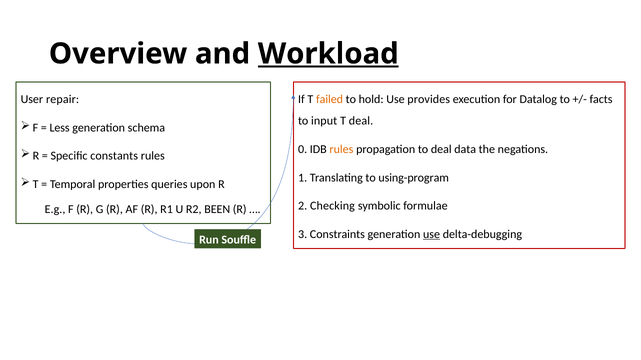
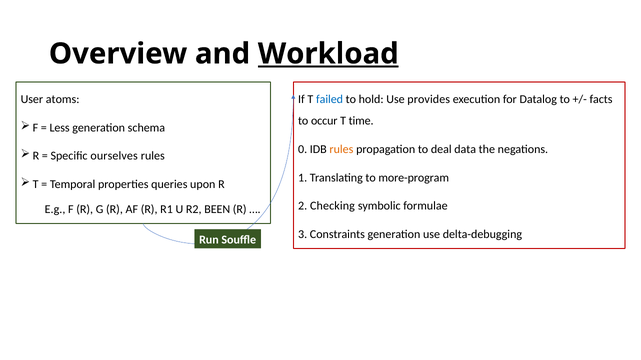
repair: repair -> atoms
failed colour: orange -> blue
input: input -> occur
T deal: deal -> time
constants: constants -> ourselves
using-program: using-program -> more-program
use at (432, 234) underline: present -> none
